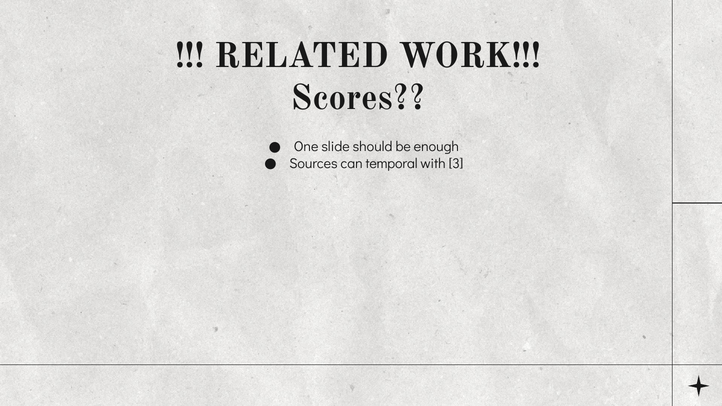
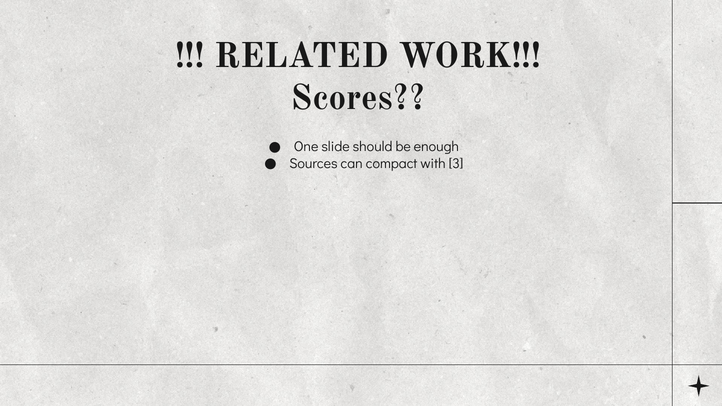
temporal: temporal -> compact
